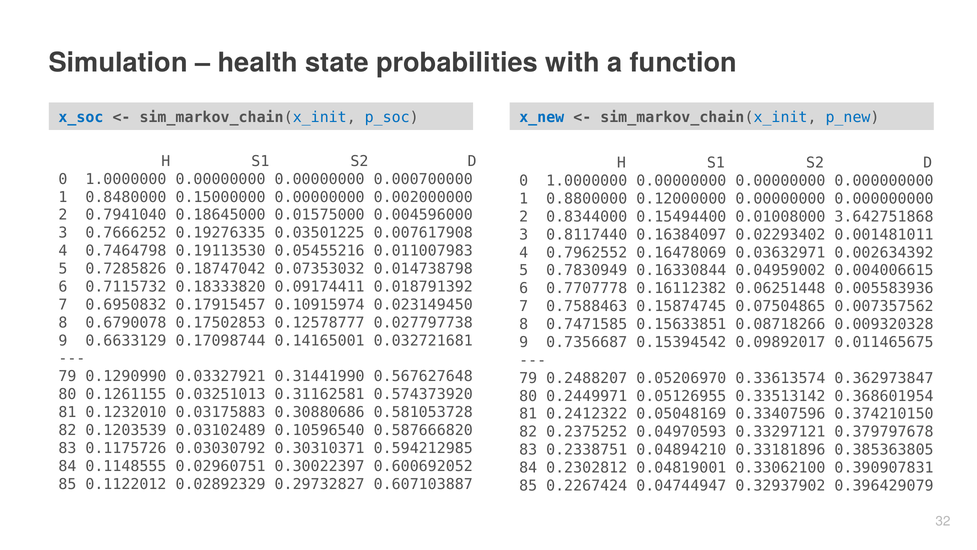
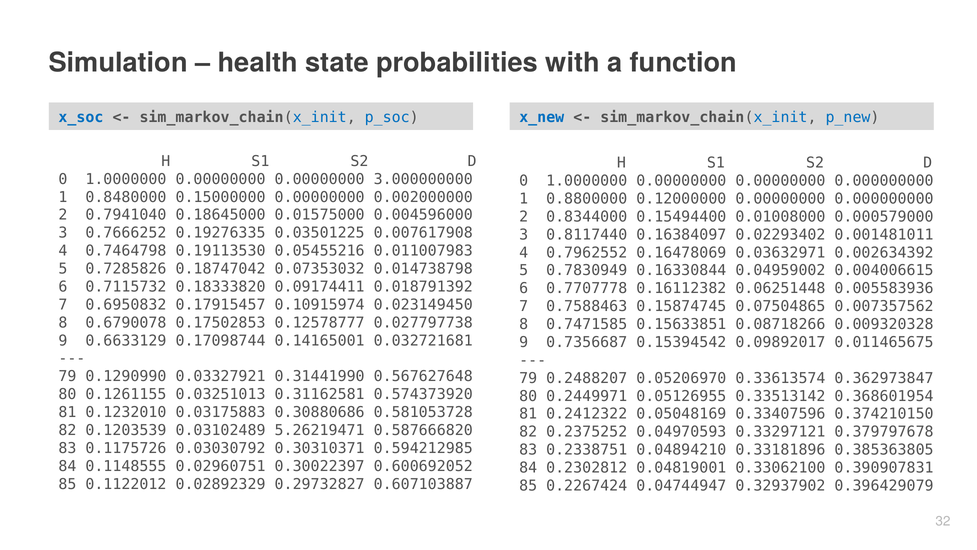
0.000700000: 0.000700000 -> 3.000000000
3.642751868: 3.642751868 -> 0.000579000
0.10596540: 0.10596540 -> 5.26219471
